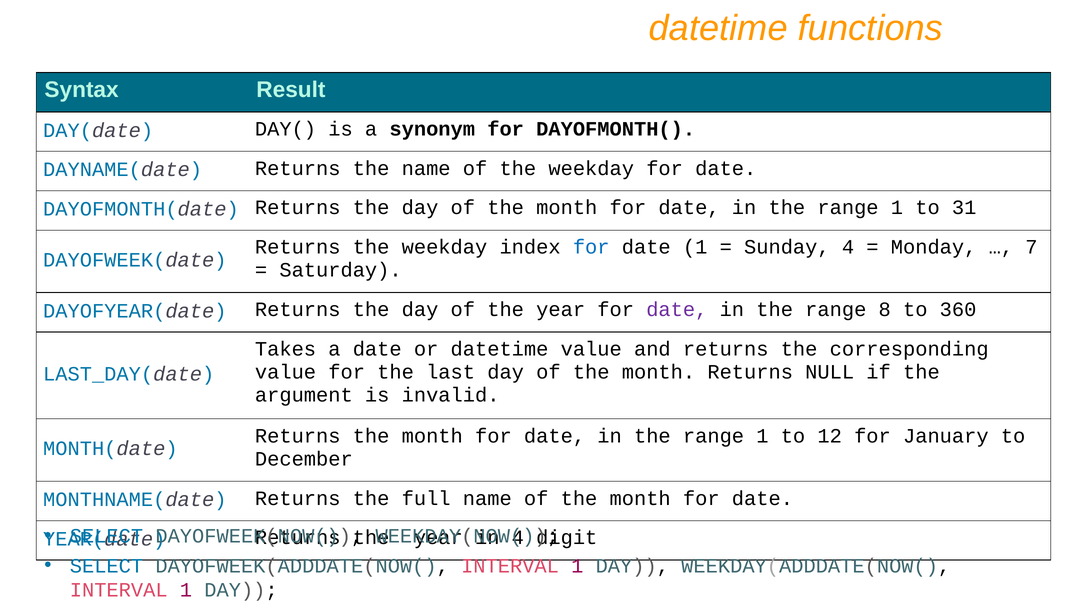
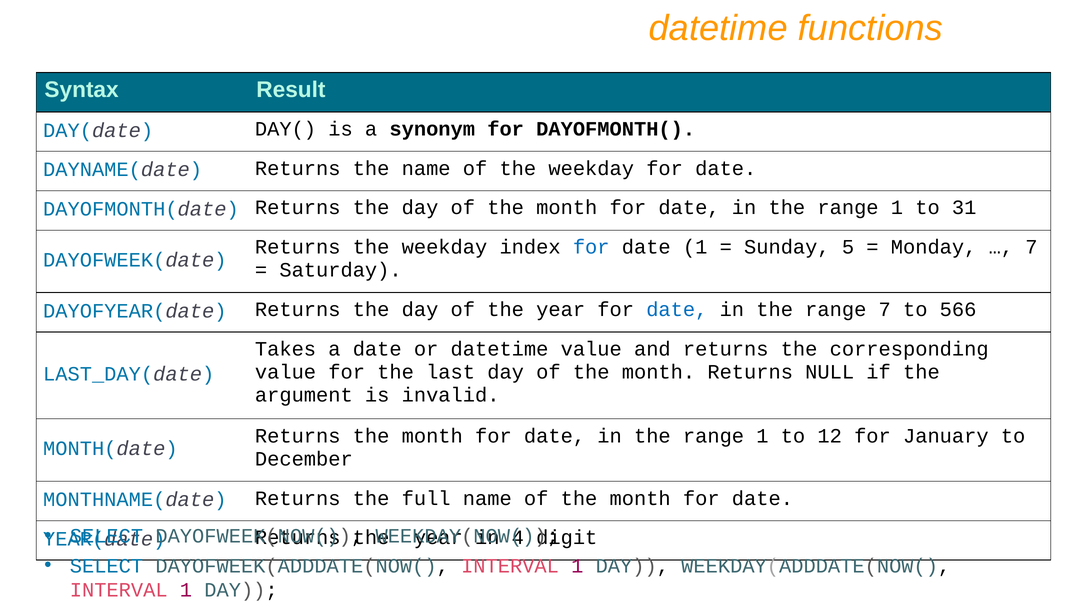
Sunday 4: 4 -> 5
date at (677, 310) colour: purple -> blue
range 8: 8 -> 7
360: 360 -> 566
